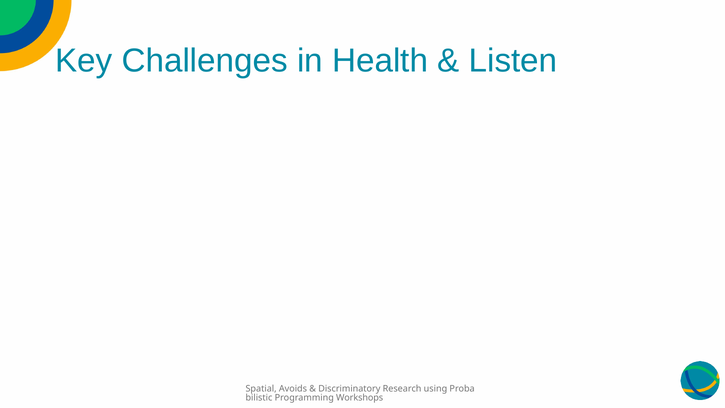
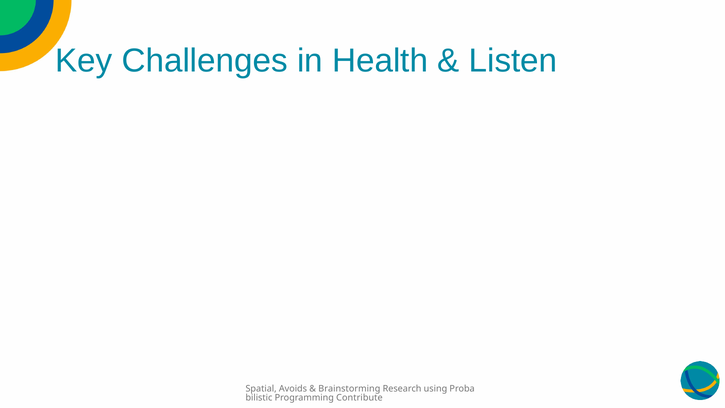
Discriminatory: Discriminatory -> Brainstorming
Workshops: Workshops -> Contribute
